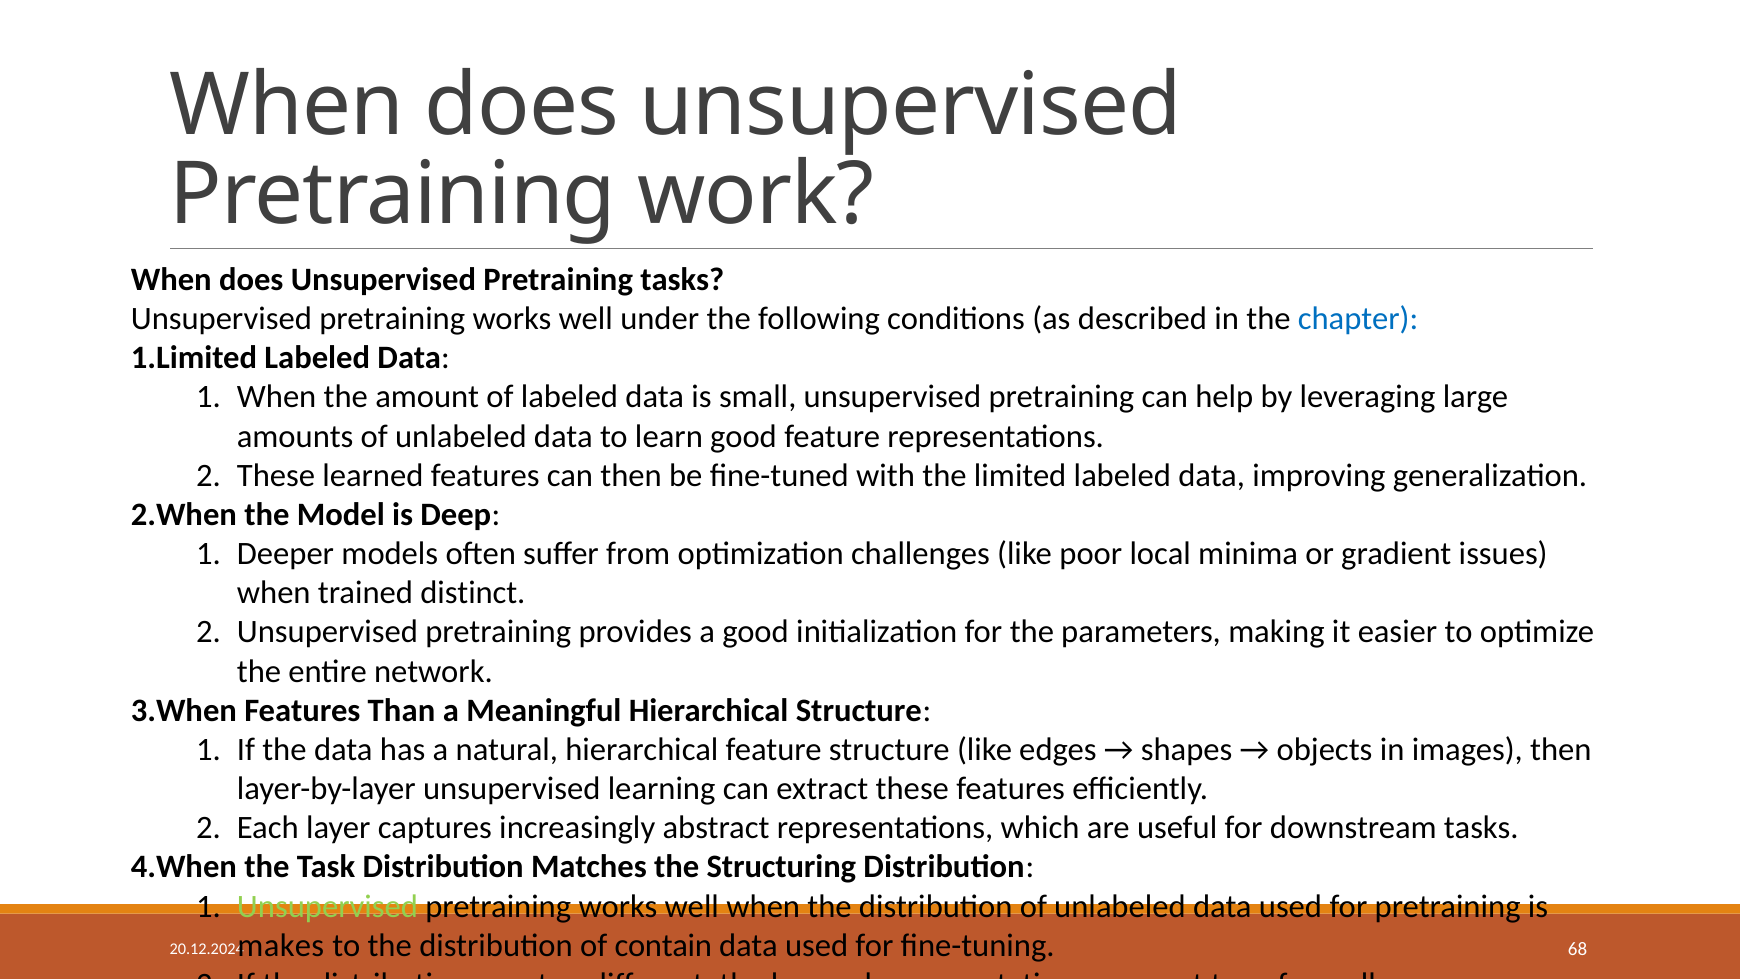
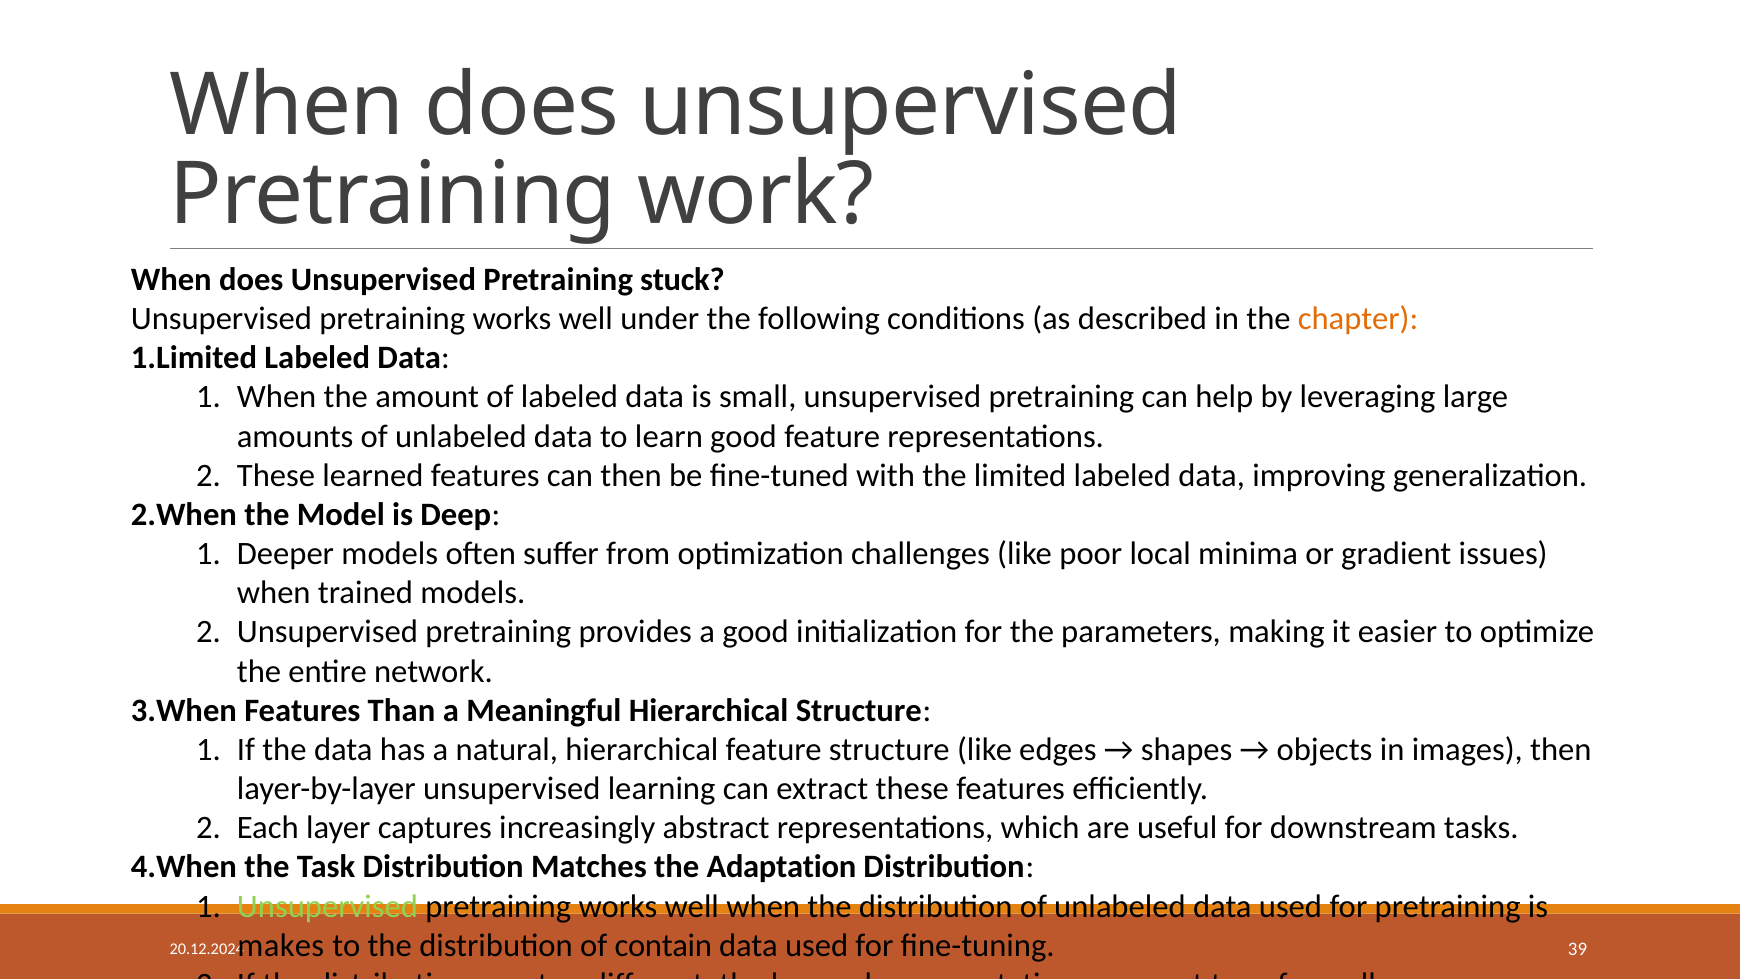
Pretraining tasks: tasks -> stuck
chapter colour: blue -> orange
trained distinct: distinct -> models
Structuring: Structuring -> Adaptation
68: 68 -> 39
